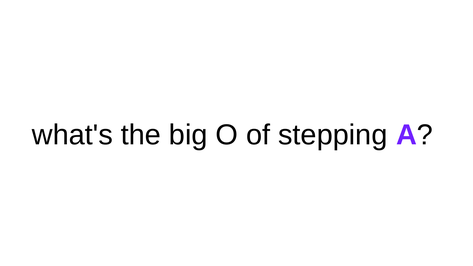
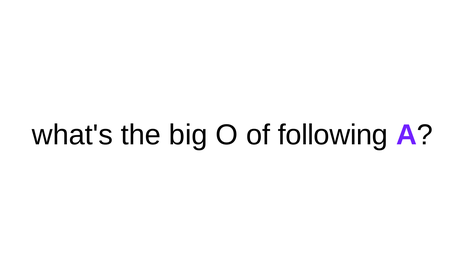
stepping: stepping -> following
